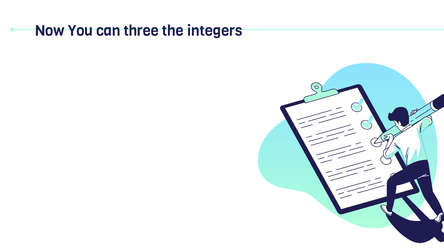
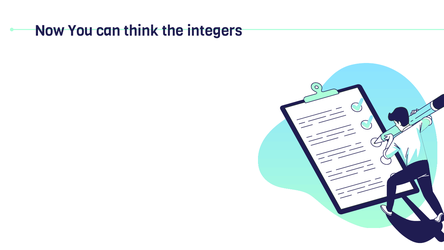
three: three -> think
